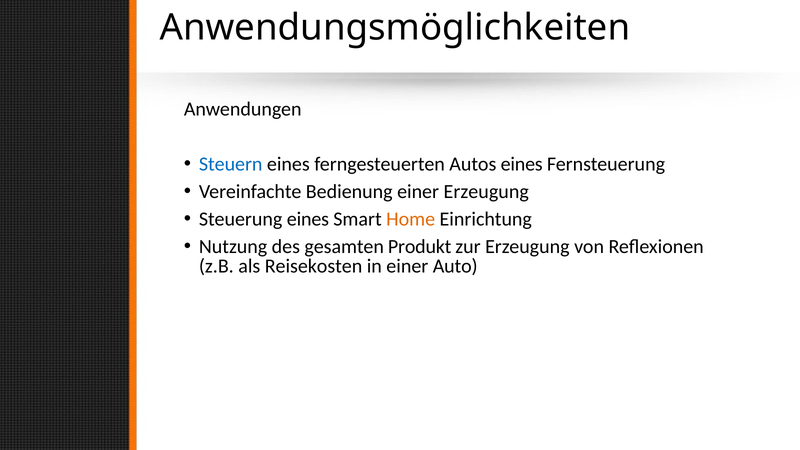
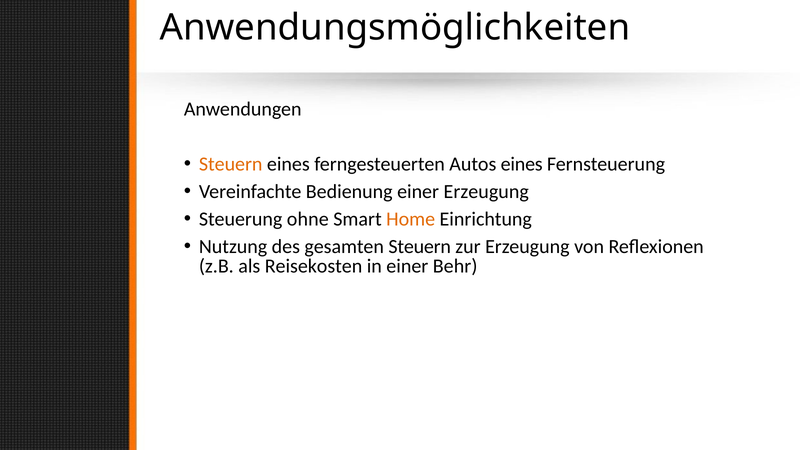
Steuern at (231, 164) colour: blue -> orange
Steuerung eines: eines -> ohne
gesamten Produkt: Produkt -> Steuern
Auto: Auto -> Behr
